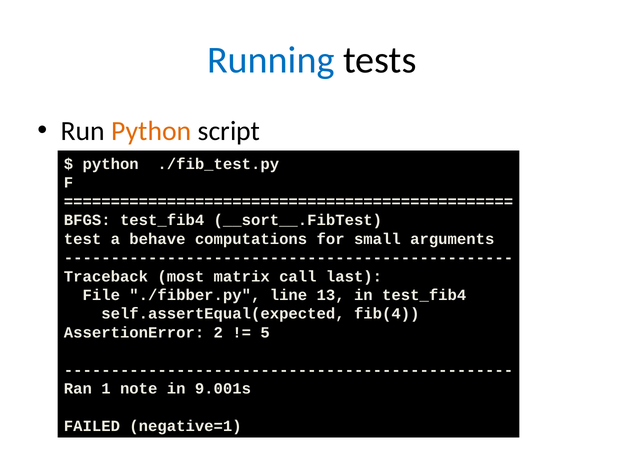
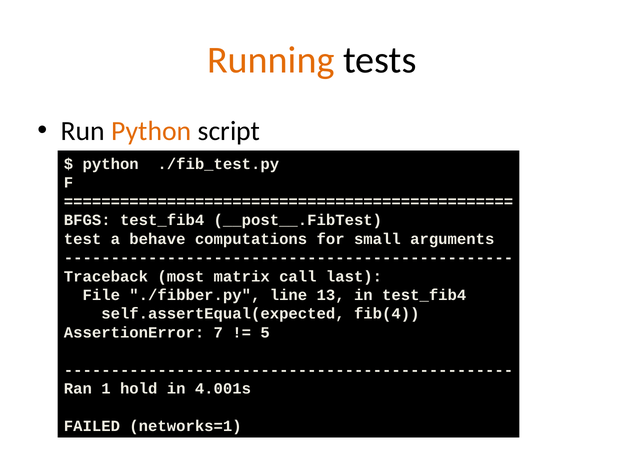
Running colour: blue -> orange
__sort__.FibTest: __sort__.FibTest -> __post__.FibTest
2: 2 -> 7
note: note -> hold
9.001s: 9.001s -> 4.001s
negative=1: negative=1 -> networks=1
